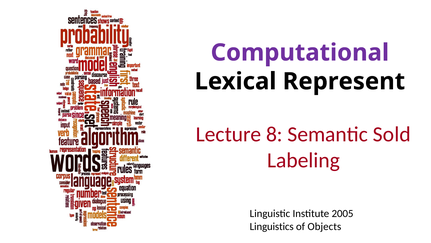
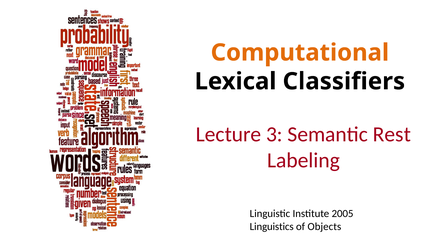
Computational colour: purple -> orange
Represent: Represent -> Classifiers
8: 8 -> 3
Sold: Sold -> Rest
